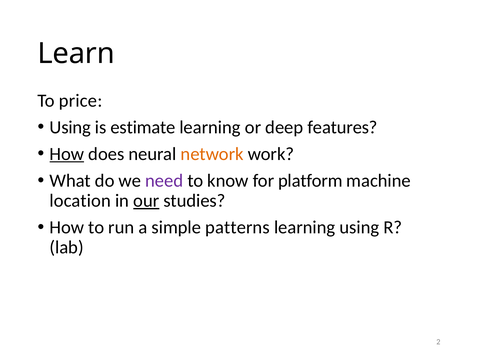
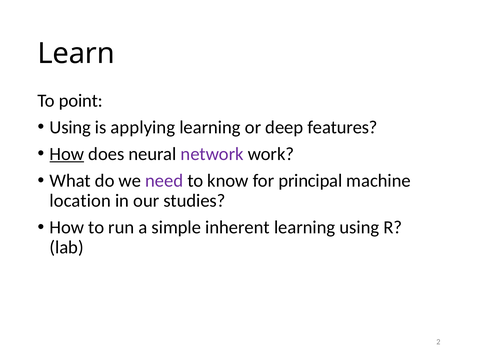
price: price -> point
estimate: estimate -> applying
network colour: orange -> purple
platform: platform -> principal
our underline: present -> none
patterns: patterns -> inherent
